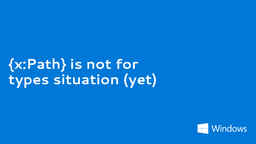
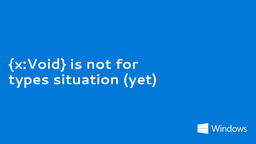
x:Path: x:Path -> x:Void
